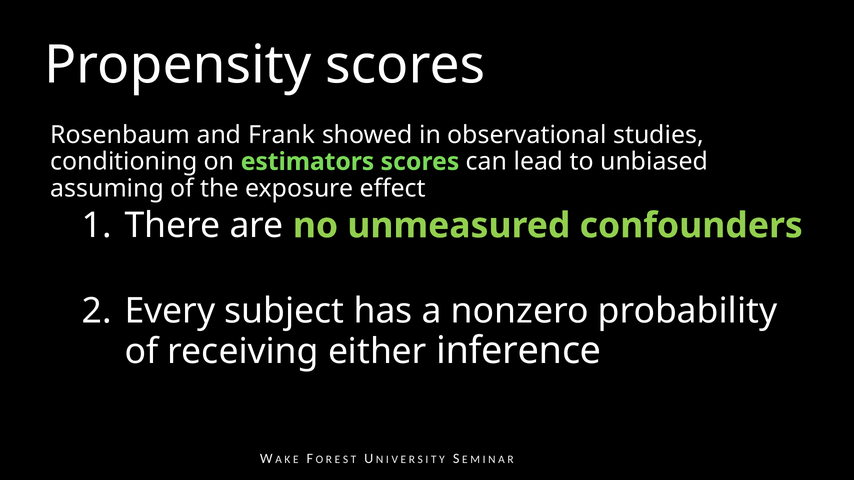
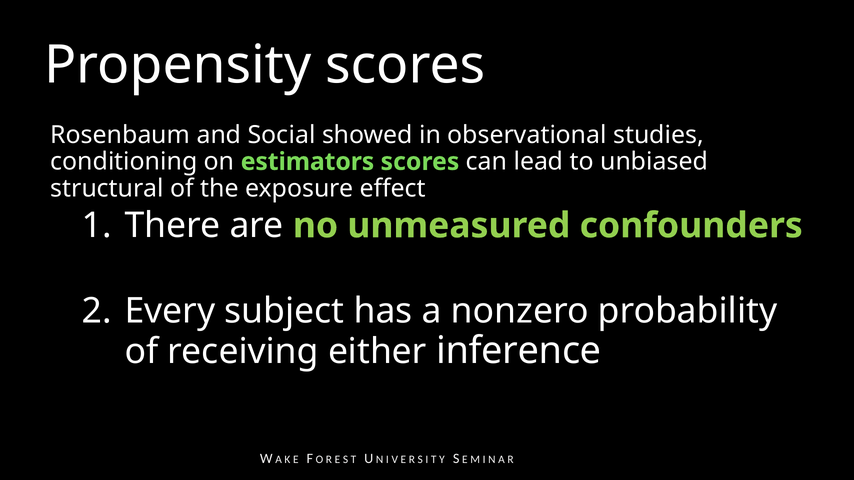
Frank: Frank -> Social
assuming: assuming -> structural
